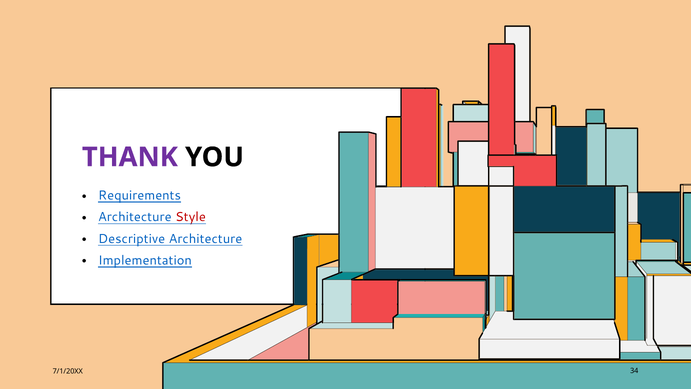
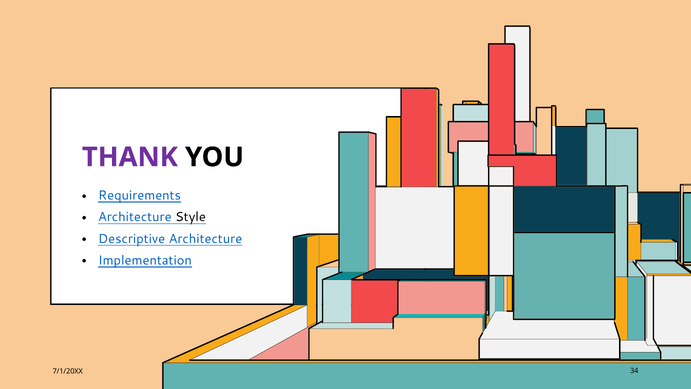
Style colour: red -> black
